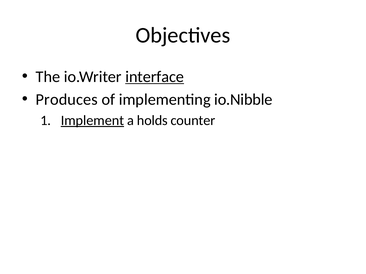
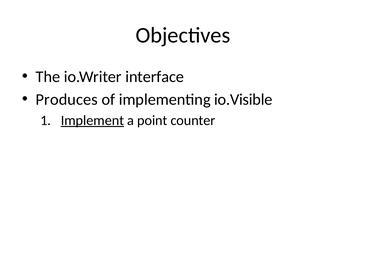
interface underline: present -> none
io.Nibble: io.Nibble -> io.Visible
holds: holds -> point
